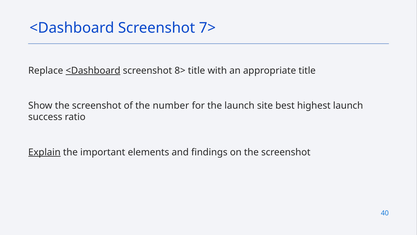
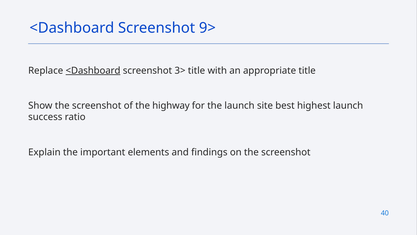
7>: 7> -> 9>
8>: 8> -> 3>
number: number -> highway
Explain underline: present -> none
